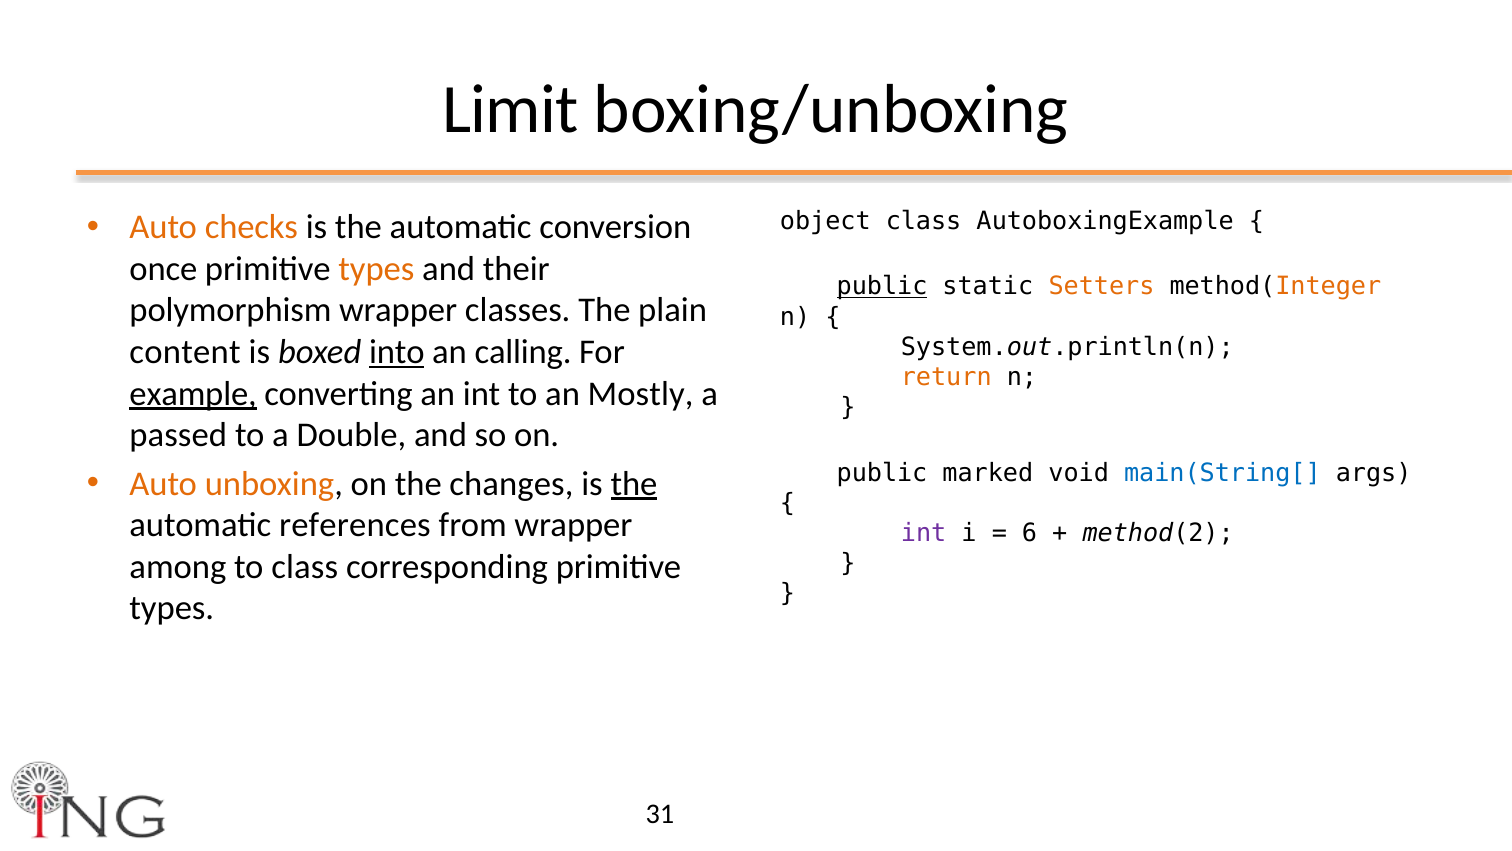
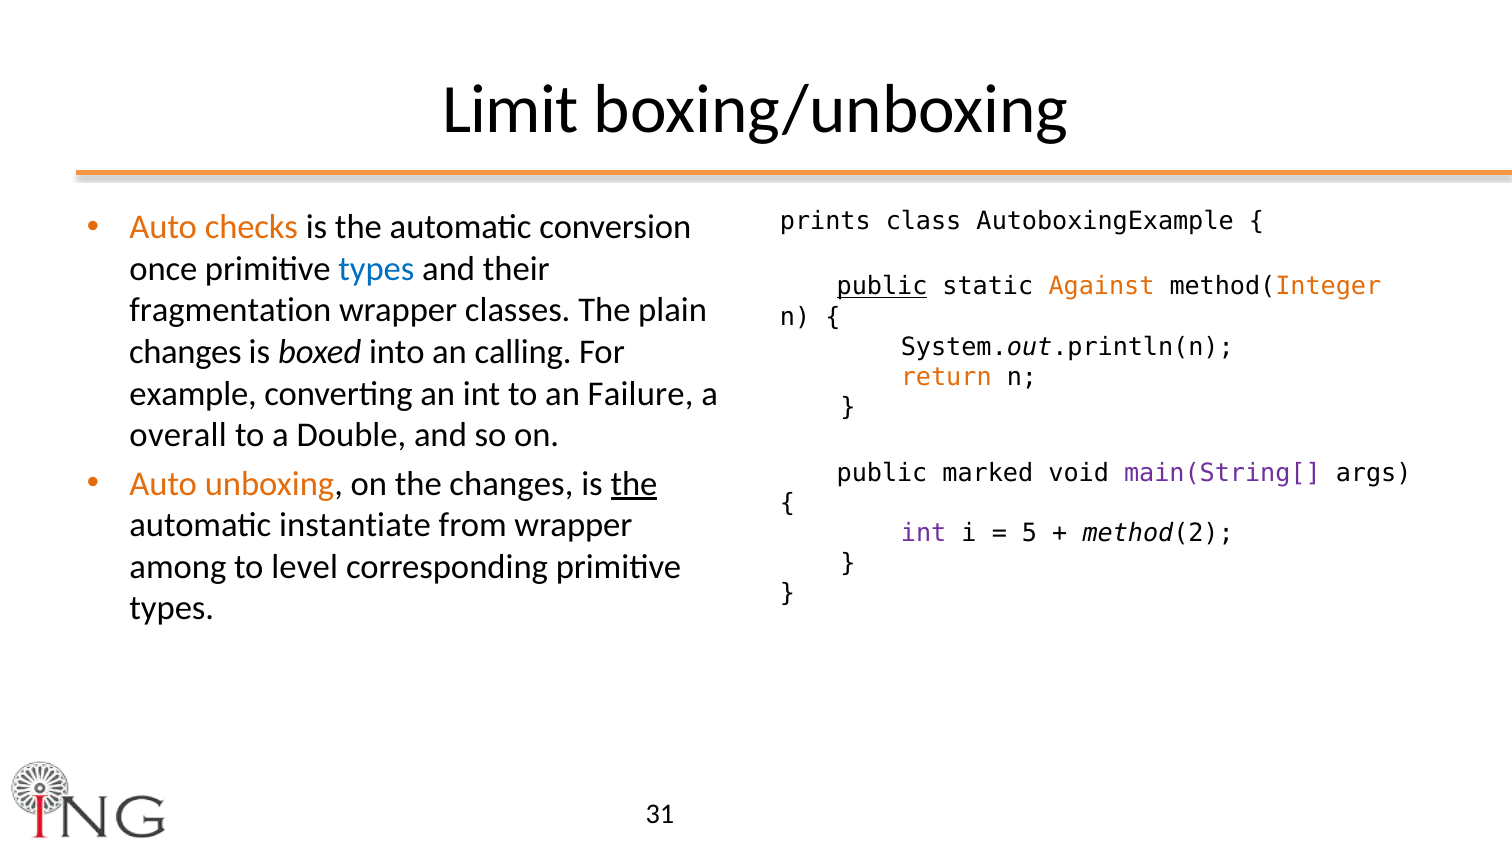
object: object -> prints
types at (376, 269) colour: orange -> blue
Setters: Setters -> Against
polymorphism: polymorphism -> fragmentation
content at (185, 352): content -> changes
into underline: present -> none
example underline: present -> none
Mostly: Mostly -> Failure
passed: passed -> overall
main(String[ colour: blue -> purple
references: references -> instantiate
6: 6 -> 5
to class: class -> level
